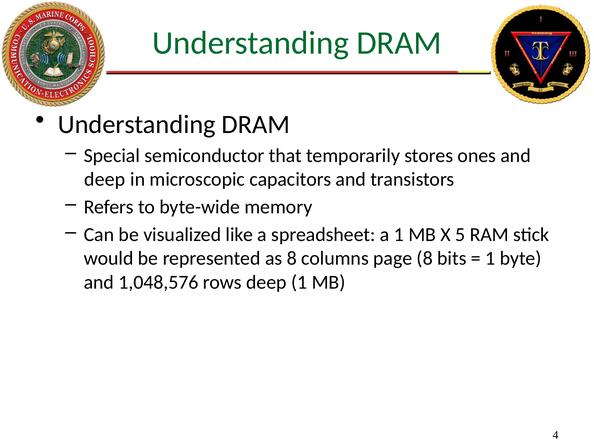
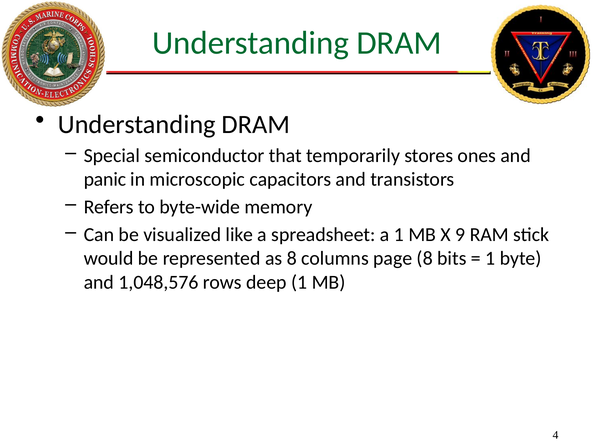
deep at (105, 180): deep -> panic
5: 5 -> 9
